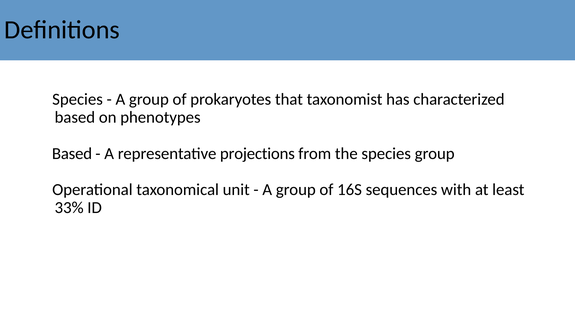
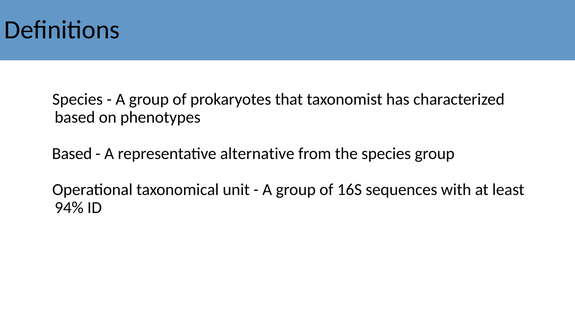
projections: projections -> alternative
33%: 33% -> 94%
